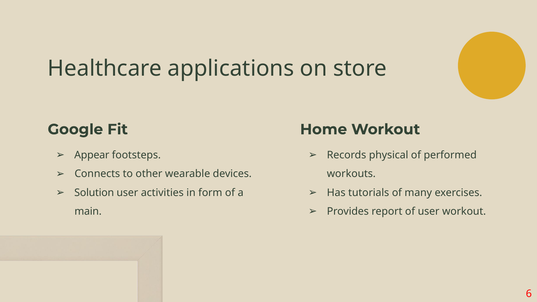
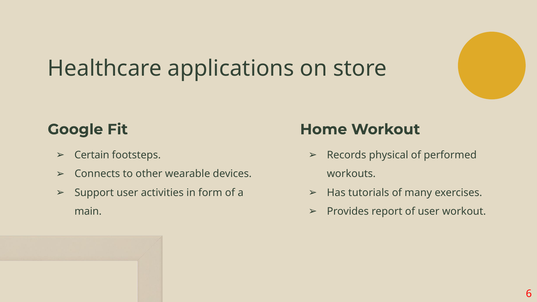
Appear: Appear -> Certain
Solution: Solution -> Support
